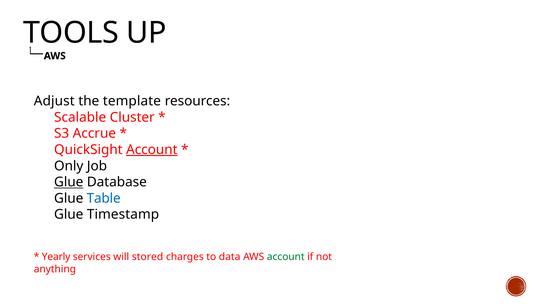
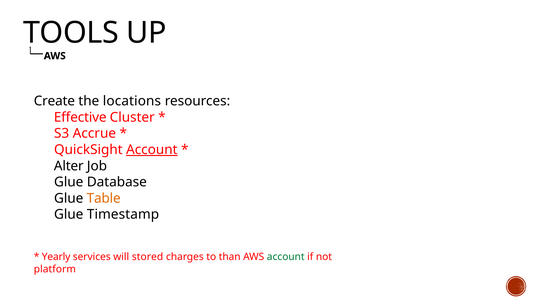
Adjust: Adjust -> Create
template: template -> locations
Scalable: Scalable -> Effective
Only: Only -> Alter
Glue at (69, 182) underline: present -> none
Table colour: blue -> orange
data: data -> than
anything: anything -> platform
